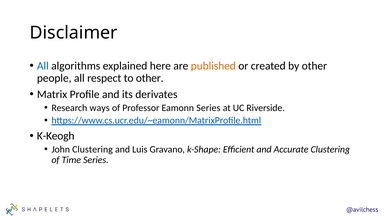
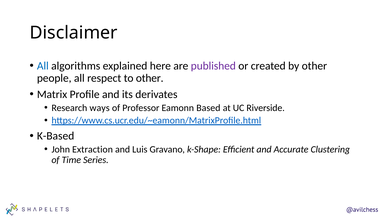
published colour: orange -> purple
Eamonn Series: Series -> Based
K-Keogh: K-Keogh -> K-Based
John Clustering: Clustering -> Extraction
